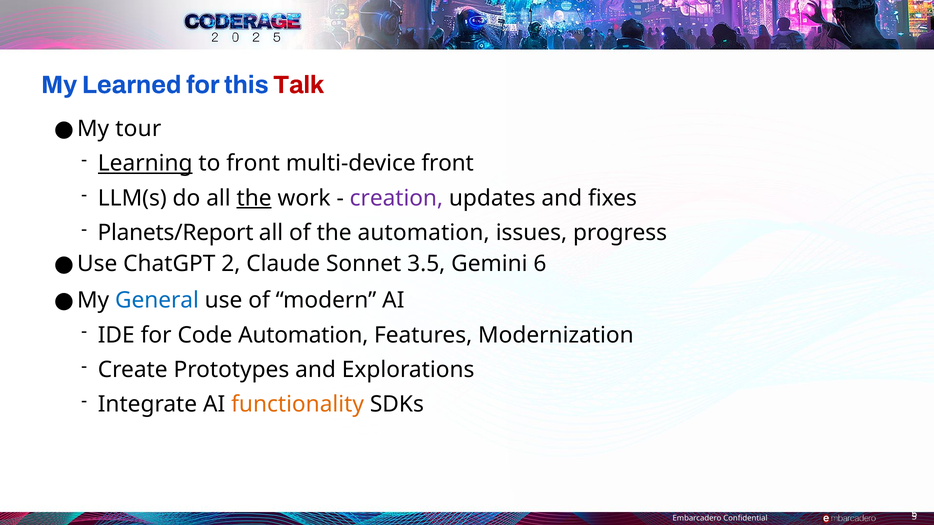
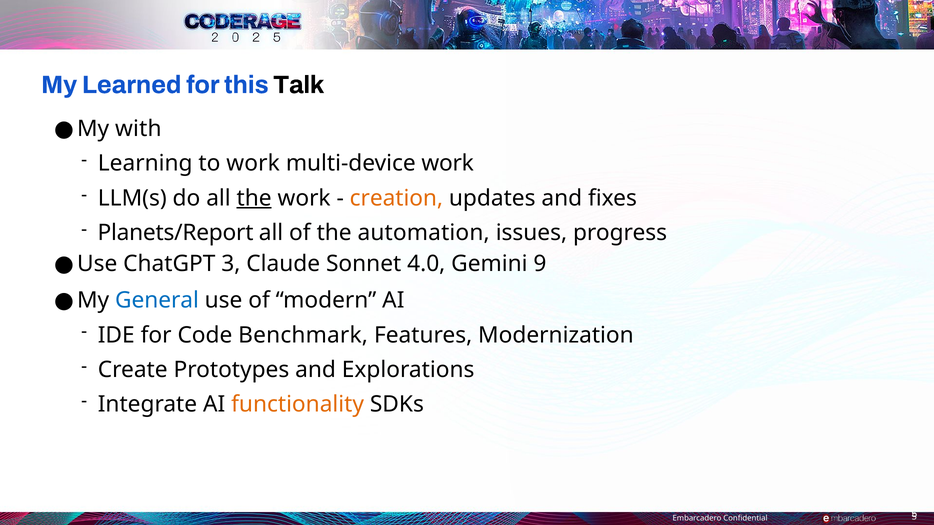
Talk colour: red -> black
tour: tour -> with
Learning underline: present -> none
to front: front -> work
multi-device front: front -> work
creation colour: purple -> orange
2: 2 -> 3
3.5: 3.5 -> 4.0
6: 6 -> 9
Code Automation: Automation -> Benchmark
